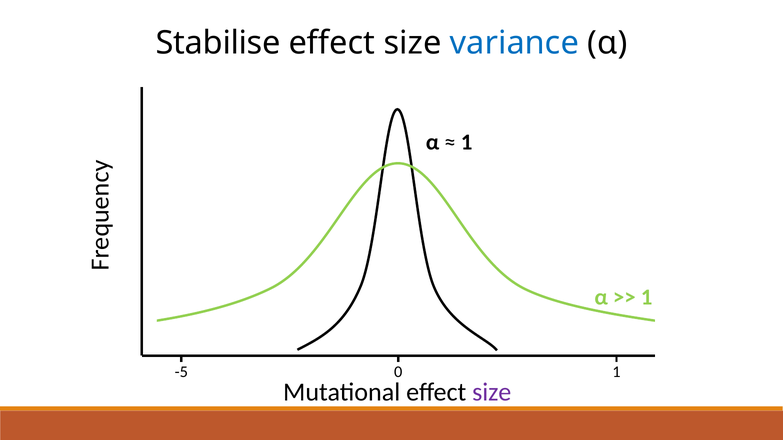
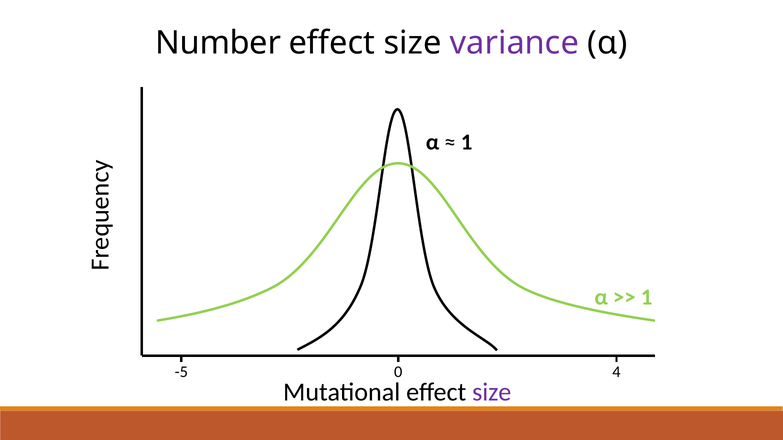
Stabilise: Stabilise -> Number
variance colour: blue -> purple
0 1: 1 -> 4
